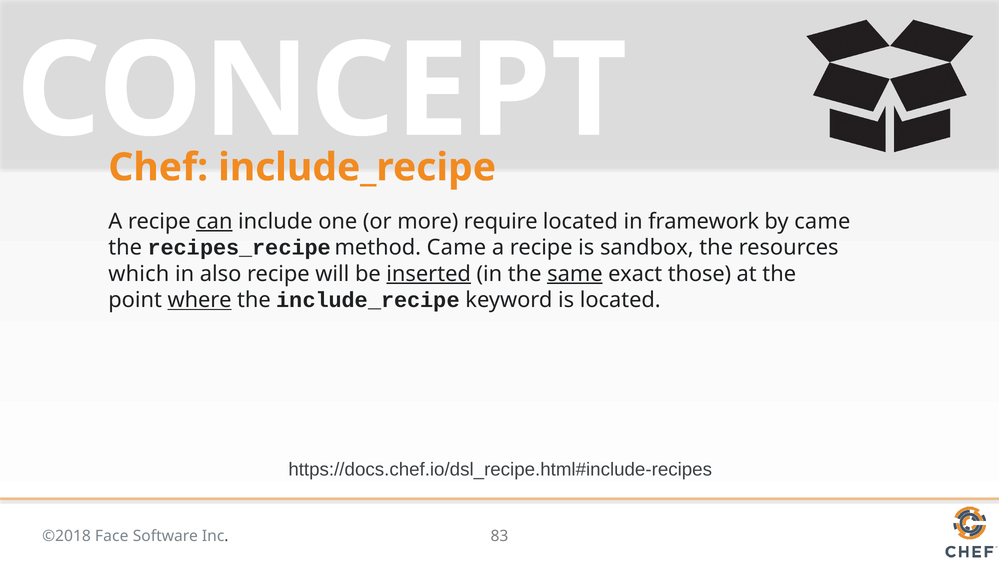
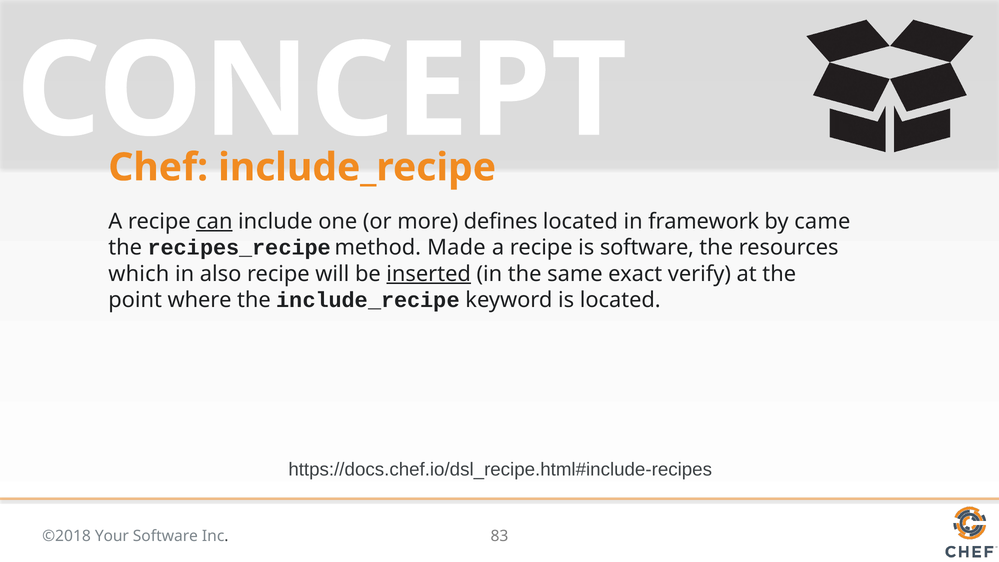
require: require -> defines
method Came: Came -> Made
is sandbox: sandbox -> software
same underline: present -> none
those: those -> verify
where underline: present -> none
Face: Face -> Your
